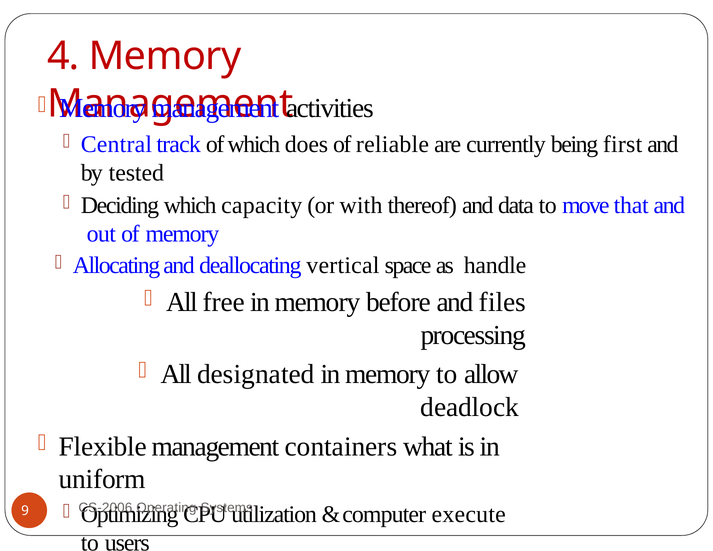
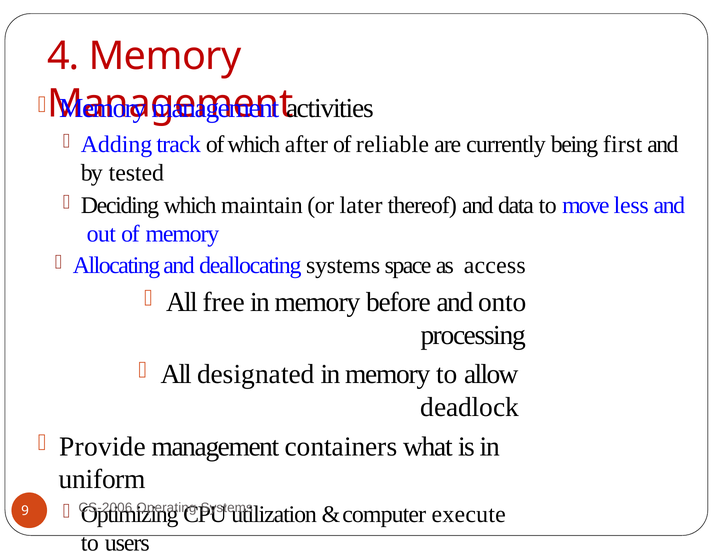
Central: Central -> Adding
does: does -> after
capacity: capacity -> maintain
with: with -> later
that: that -> less
deallocating vertical: vertical -> systems
handle: handle -> access
files: files -> onto
Flexible: Flexible -> Provide
